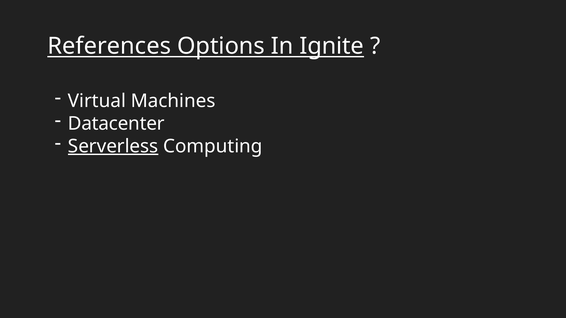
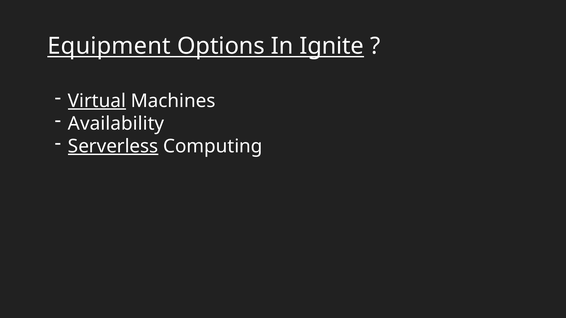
References: References -> Equipment
Virtual underline: none -> present
Datacenter: Datacenter -> Availability
